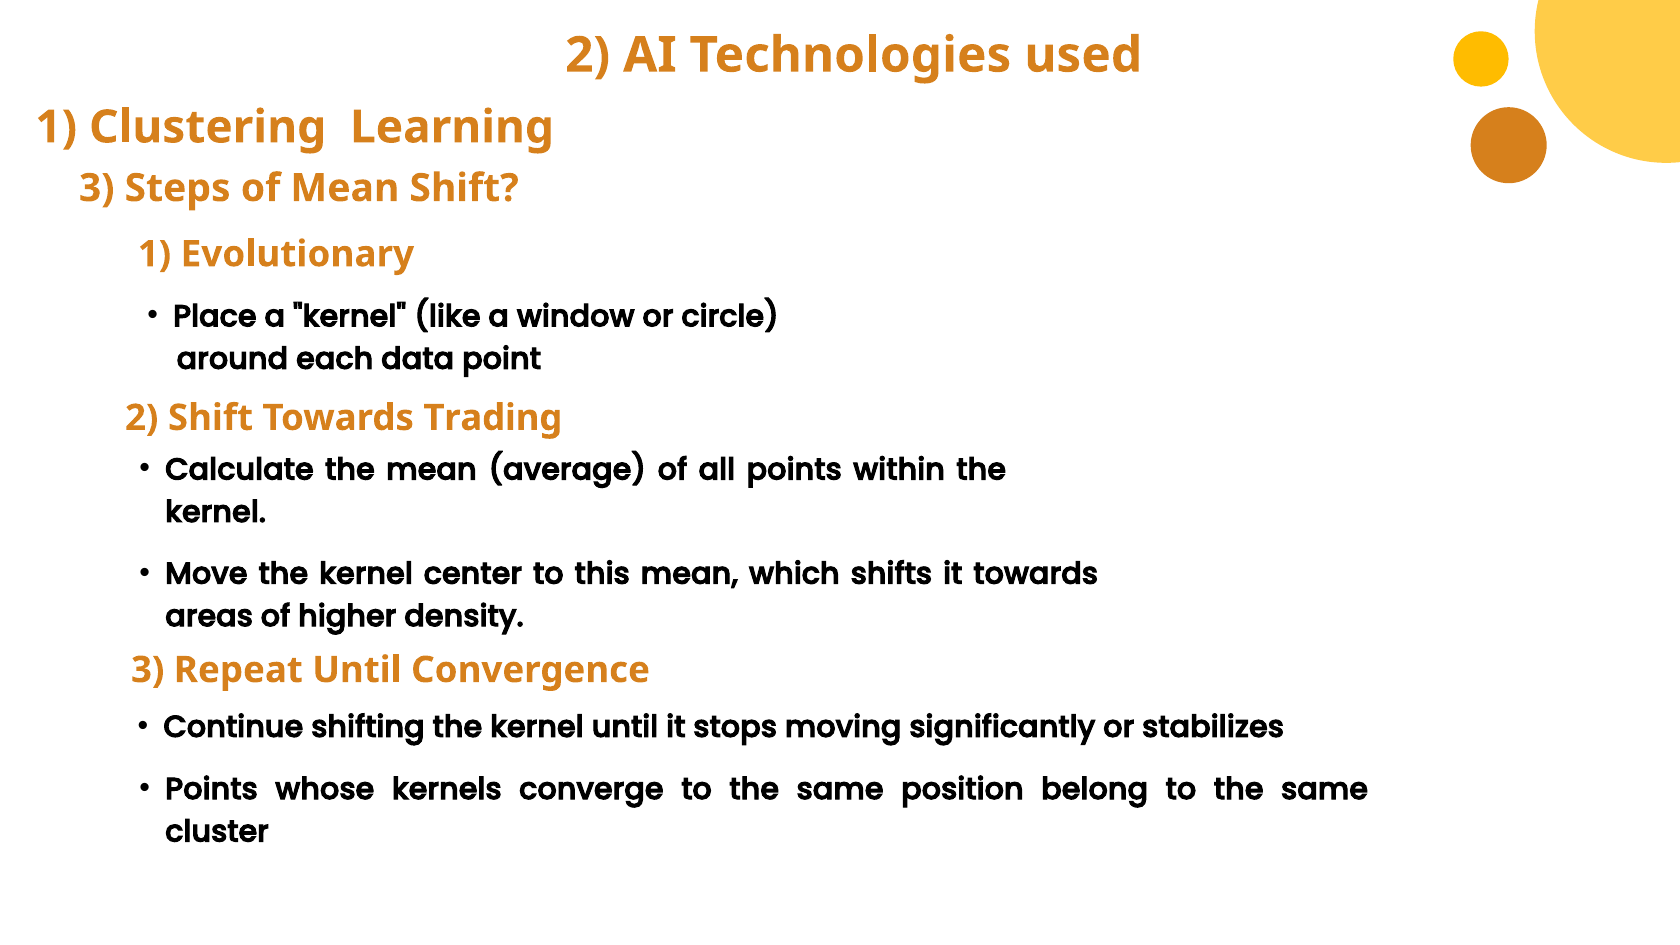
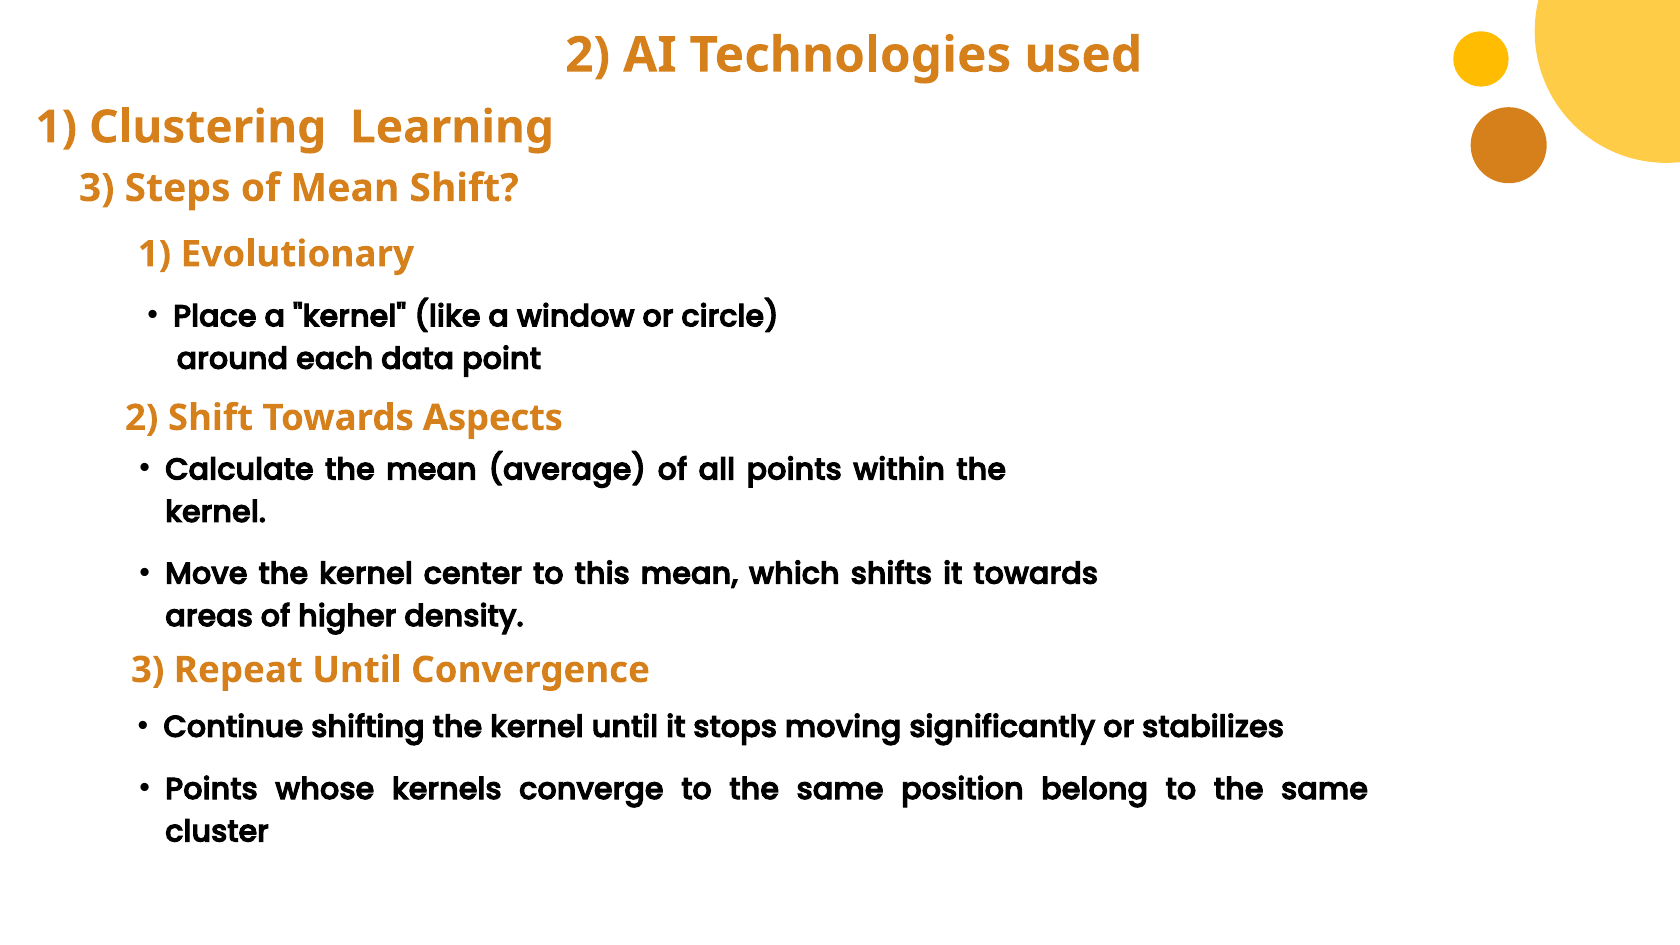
Trading: Trading -> Aspects
